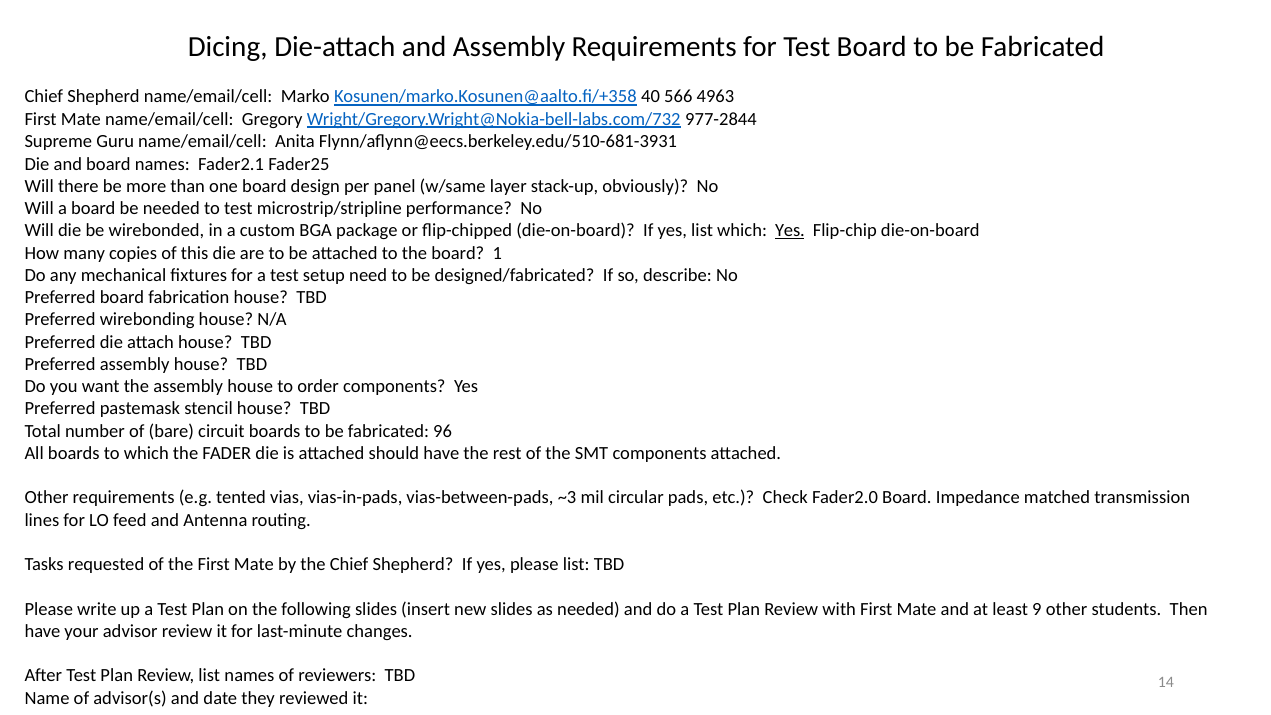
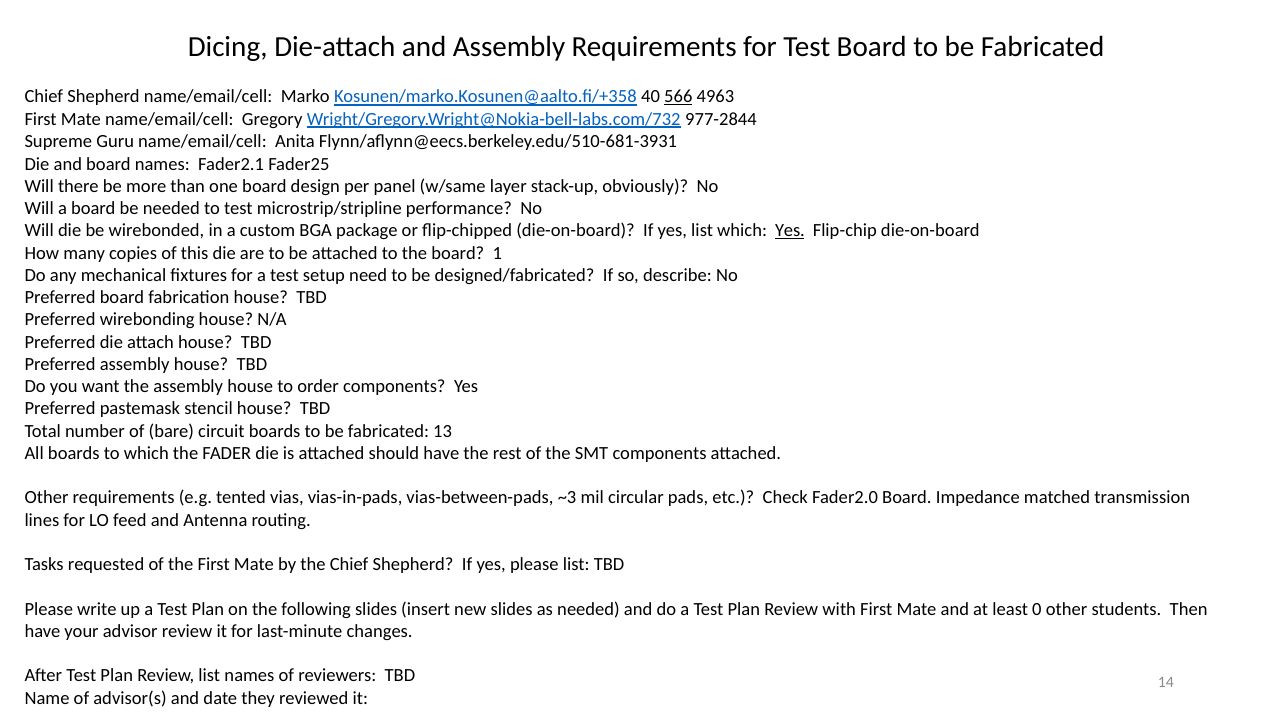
566 underline: none -> present
96: 96 -> 13
9: 9 -> 0
